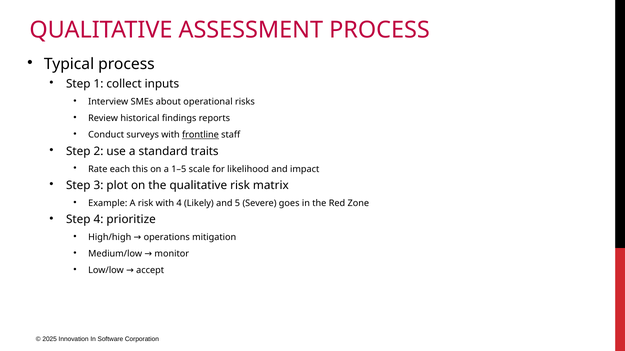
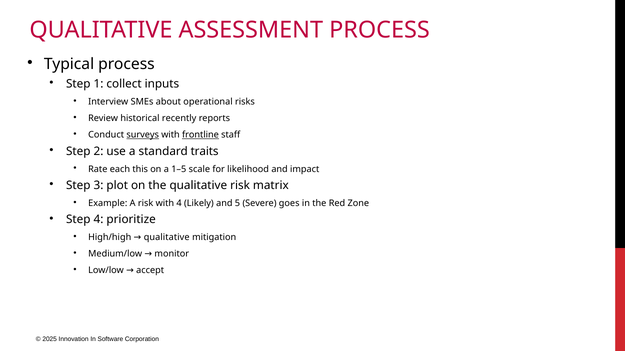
findings: findings -> recently
surveys underline: none -> present
High/high operations: operations -> qualitative
